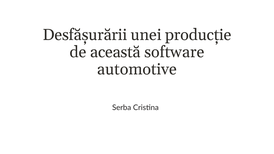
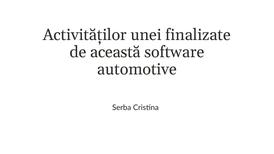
Desfășurării: Desfășurării -> Activităților
producție: producție -> finalizate
